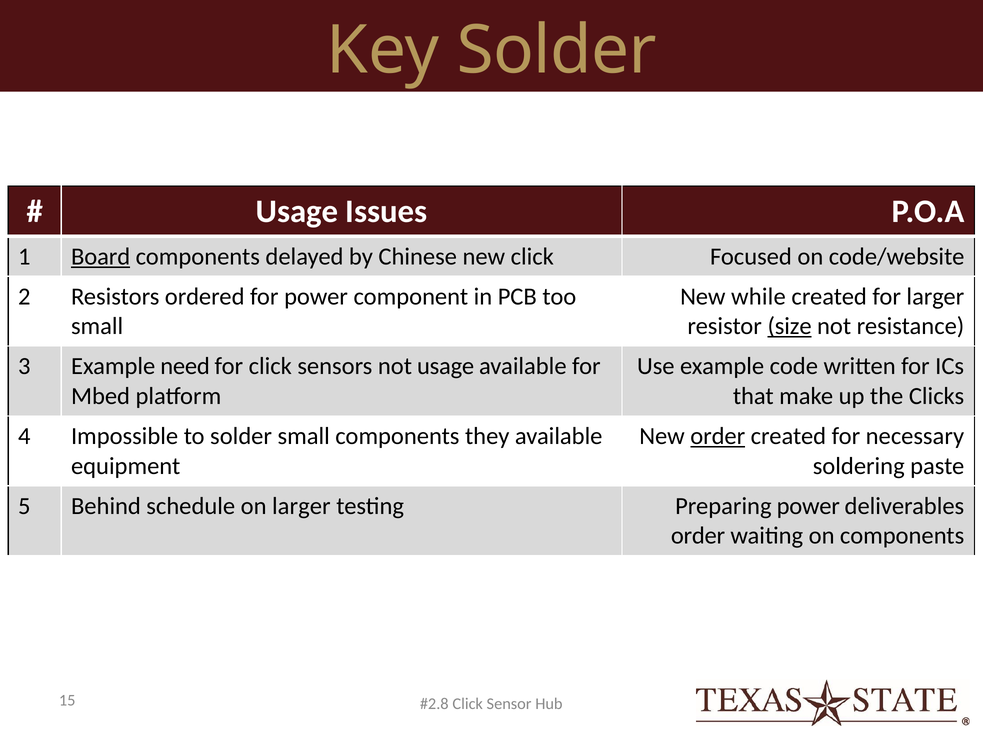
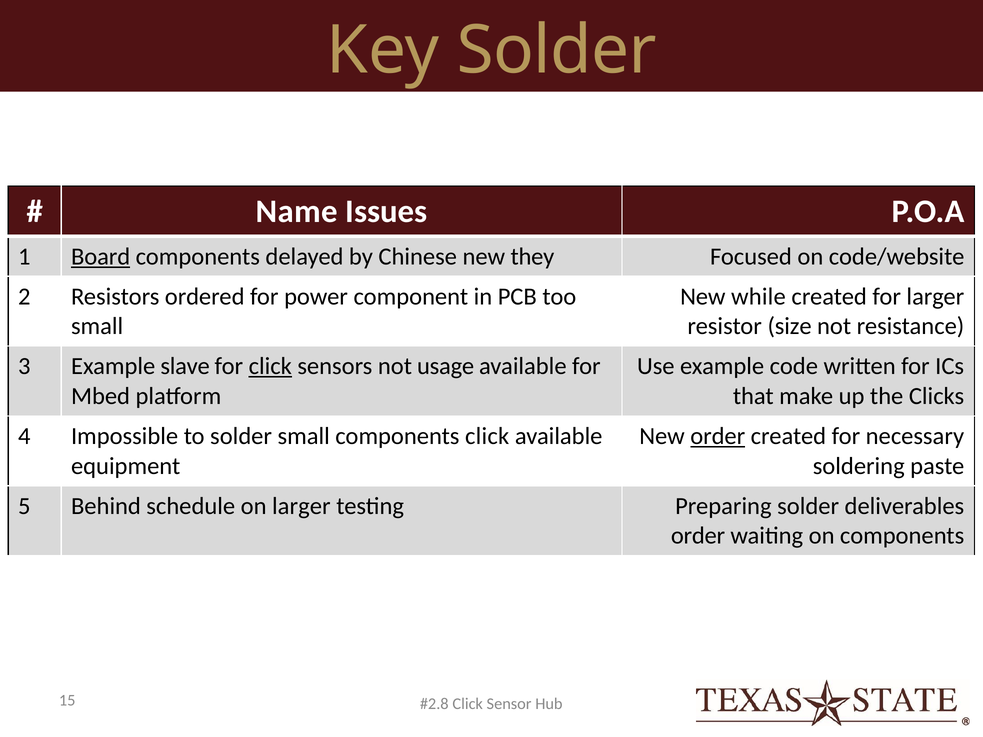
Usage at (297, 211): Usage -> Name
new click: click -> they
size underline: present -> none
need: need -> slave
click at (270, 366) underline: none -> present
components they: they -> click
Preparing power: power -> solder
